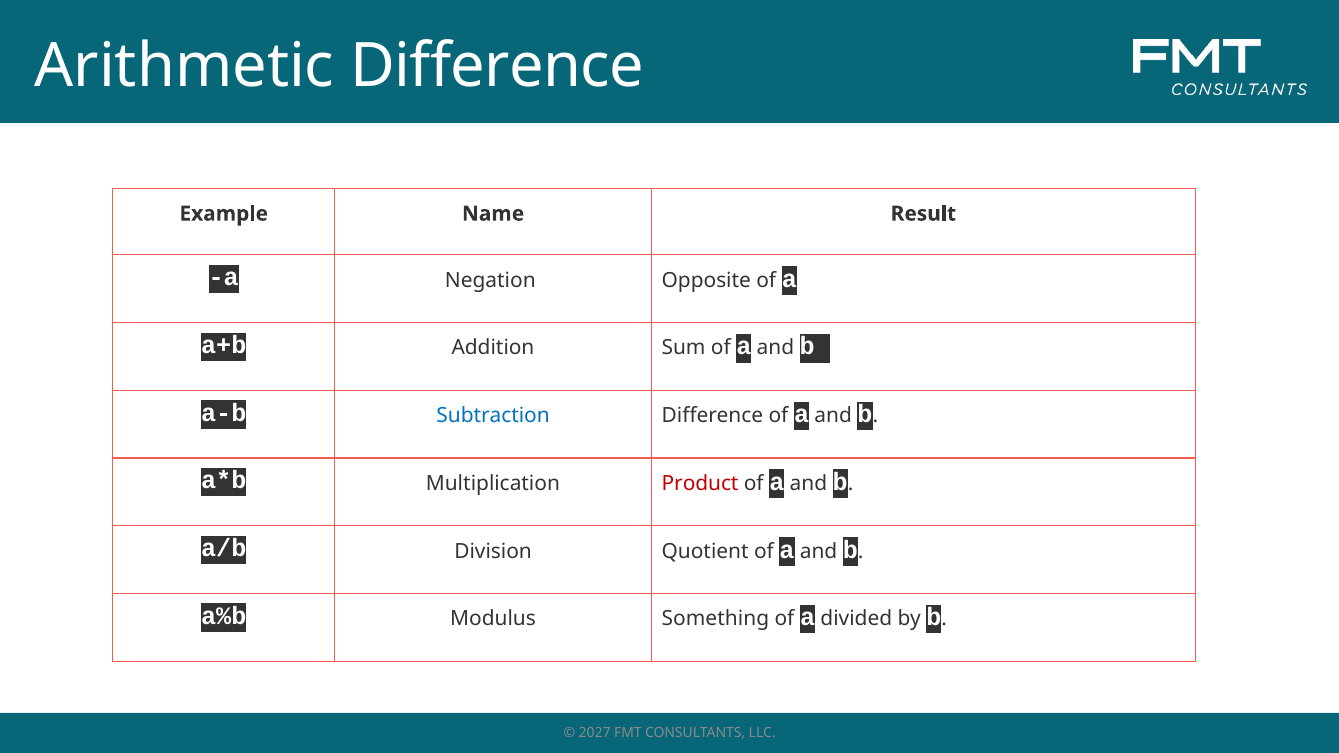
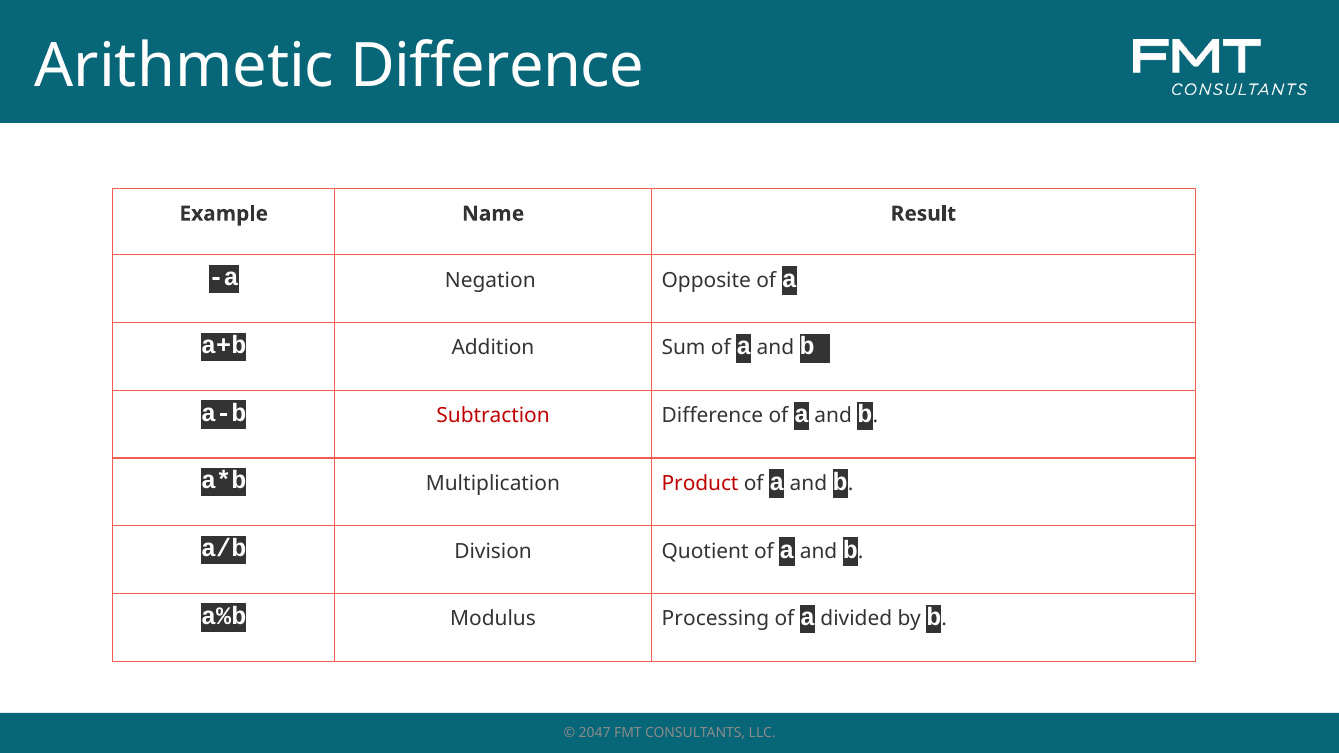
Subtraction colour: blue -> red
Something: Something -> Processing
2027: 2027 -> 2047
